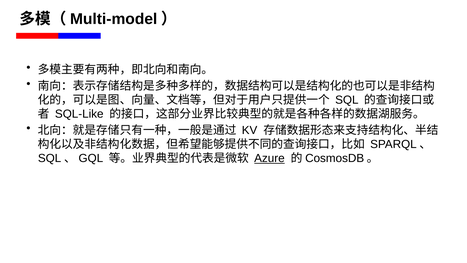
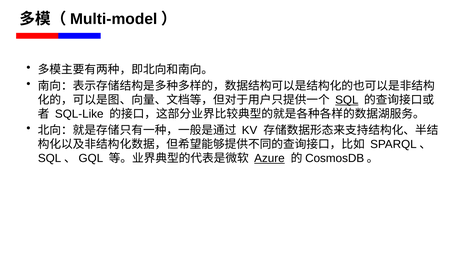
SQL underline: none -> present
